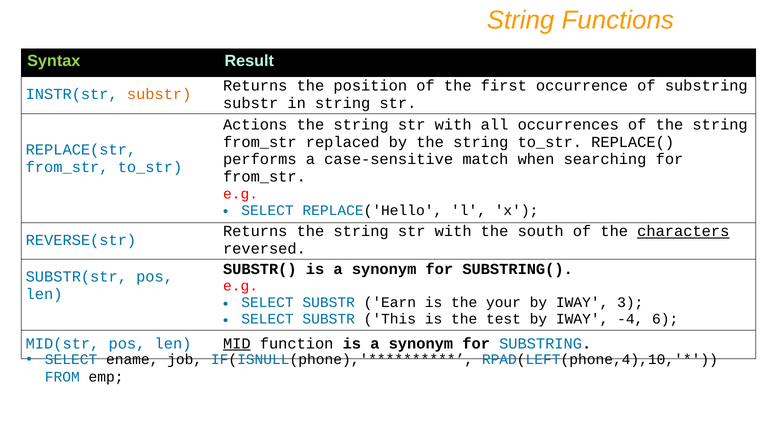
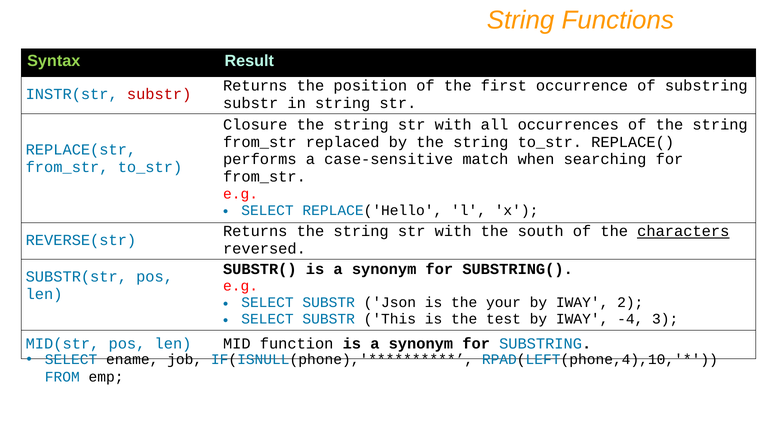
substr at (159, 94) colour: orange -> red
Actions: Actions -> Closure
Earn: Earn -> Json
3: 3 -> 2
6: 6 -> 3
MID underline: present -> none
